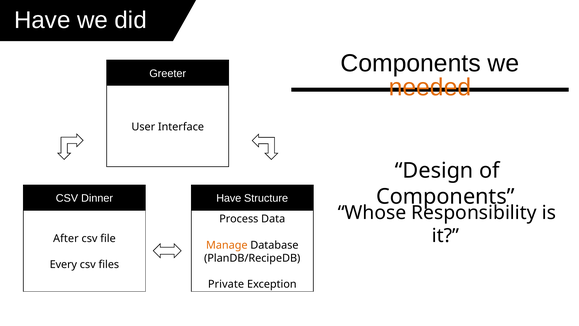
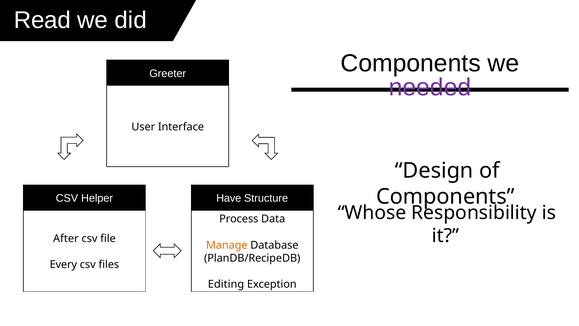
Have at (42, 20): Have -> Read
needed colour: orange -> purple
Dinner: Dinner -> Helper
Private: Private -> Editing
